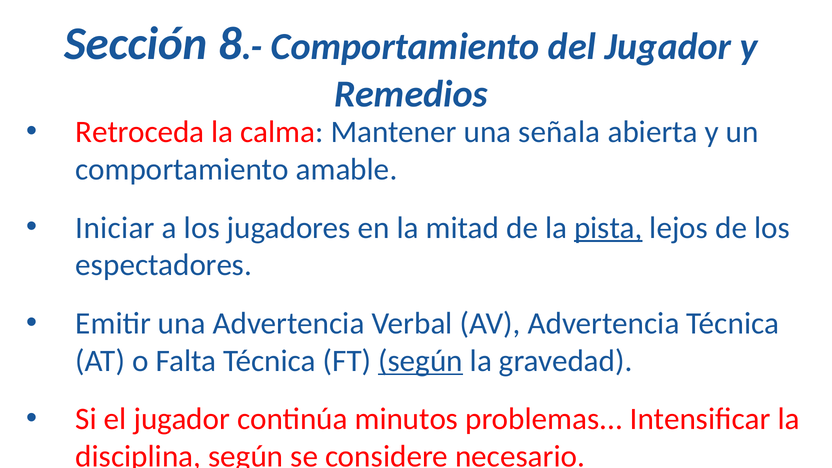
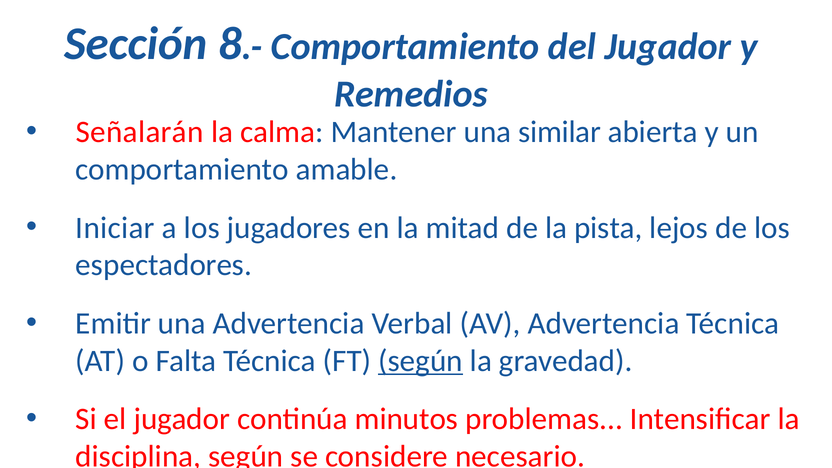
Retroceda: Retroceda -> Señalarán
señala: señala -> similar
pista underline: present -> none
